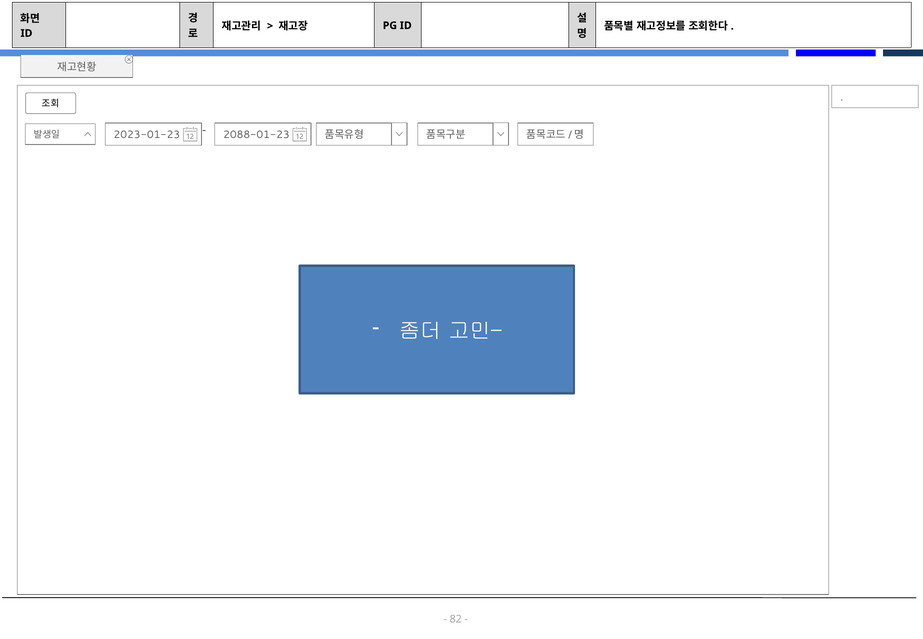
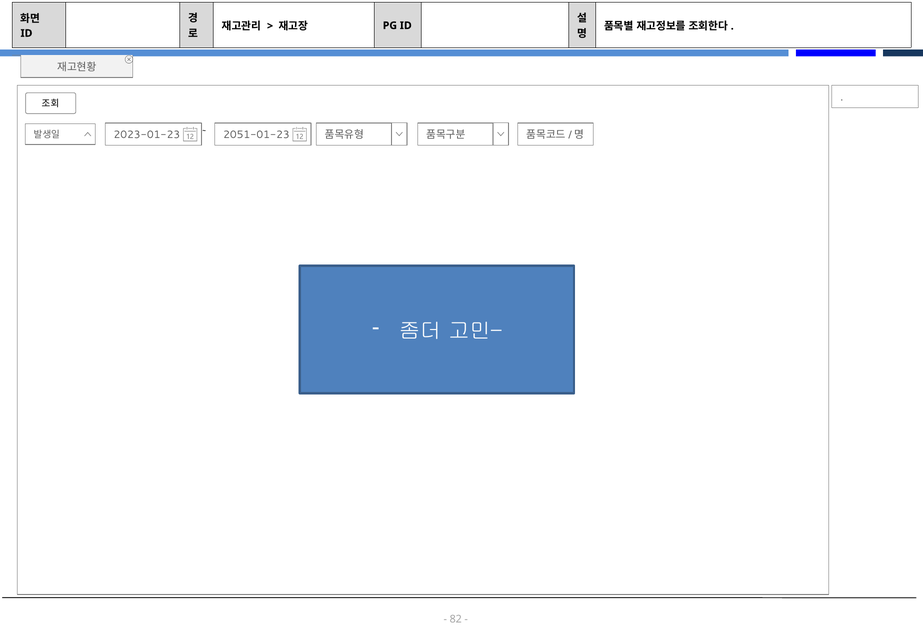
2088-01-23: 2088-01-23 -> 2051-01-23
